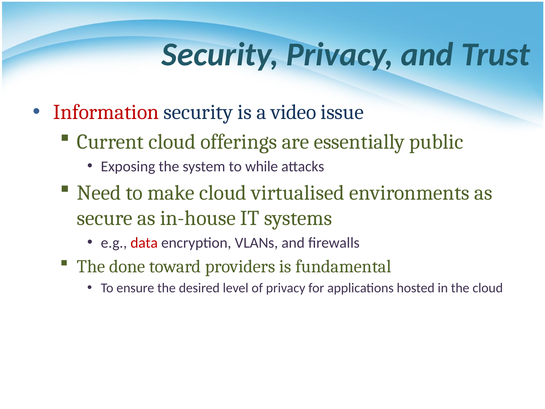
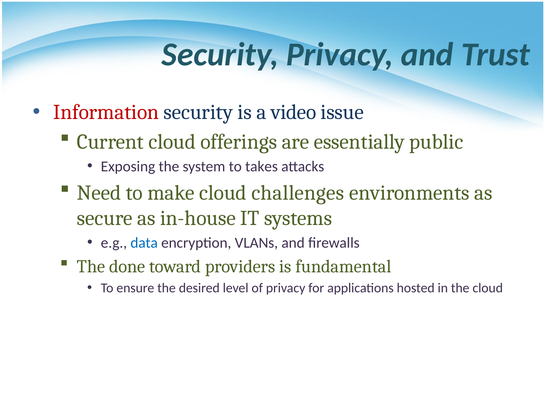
while: while -> takes
virtualised: virtualised -> challenges
data colour: red -> blue
